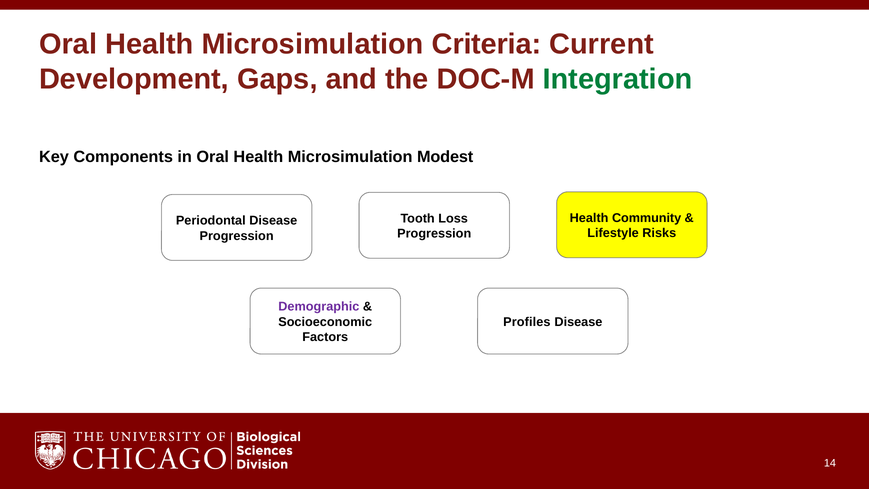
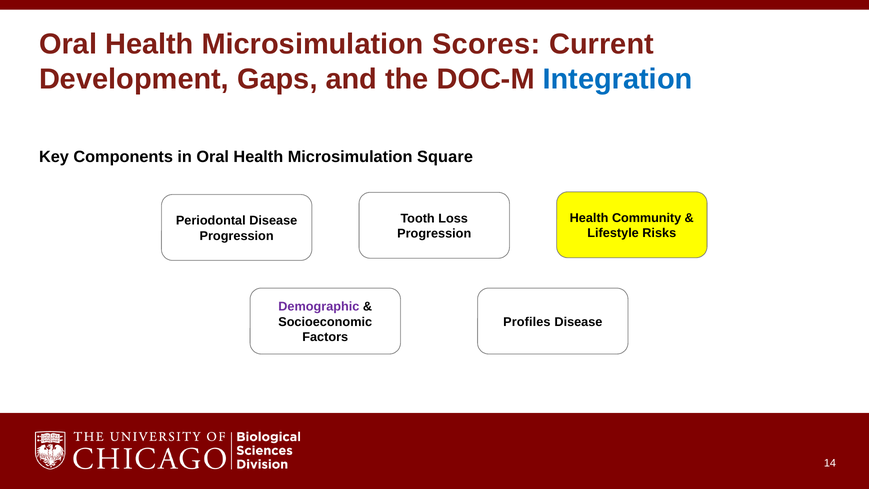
Criteria: Criteria -> Scores
Integration colour: green -> blue
Modest: Modest -> Square
